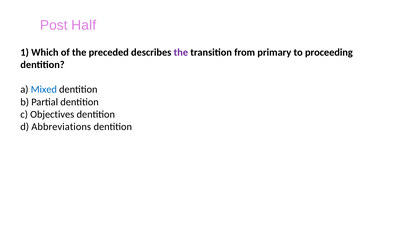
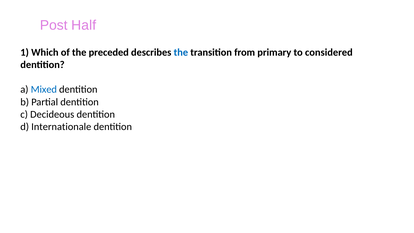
the at (181, 52) colour: purple -> blue
proceeding: proceeding -> considered
Objectives: Objectives -> Decideous
Abbreviations: Abbreviations -> Internationale
